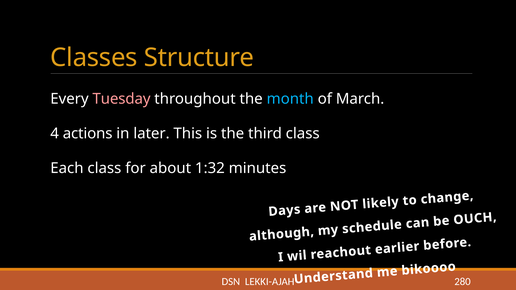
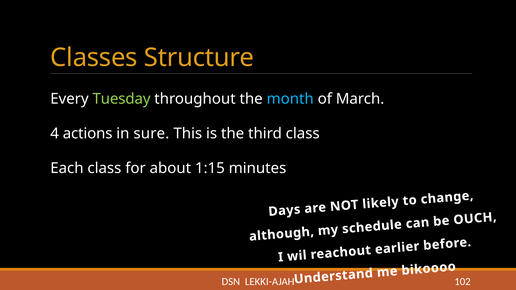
Tuesday colour: pink -> light green
later: later -> sure
1:32: 1:32 -> 1:15
280: 280 -> 102
